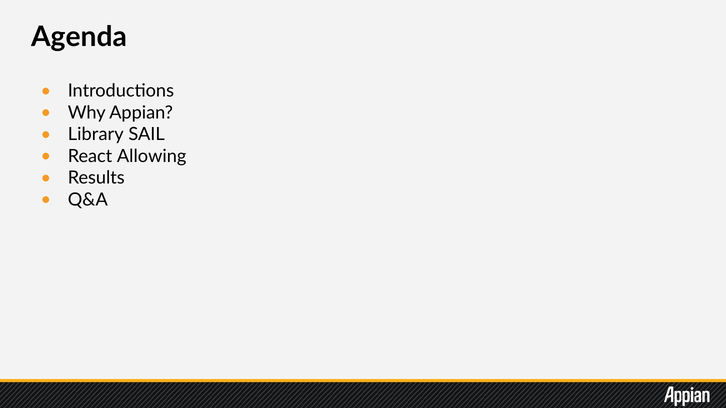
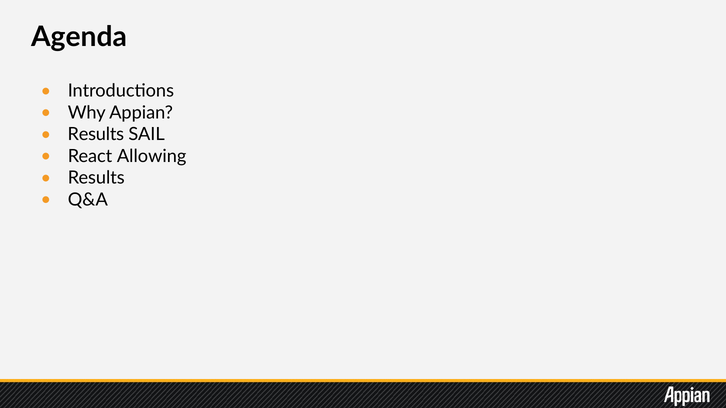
Library at (96, 134): Library -> Results
